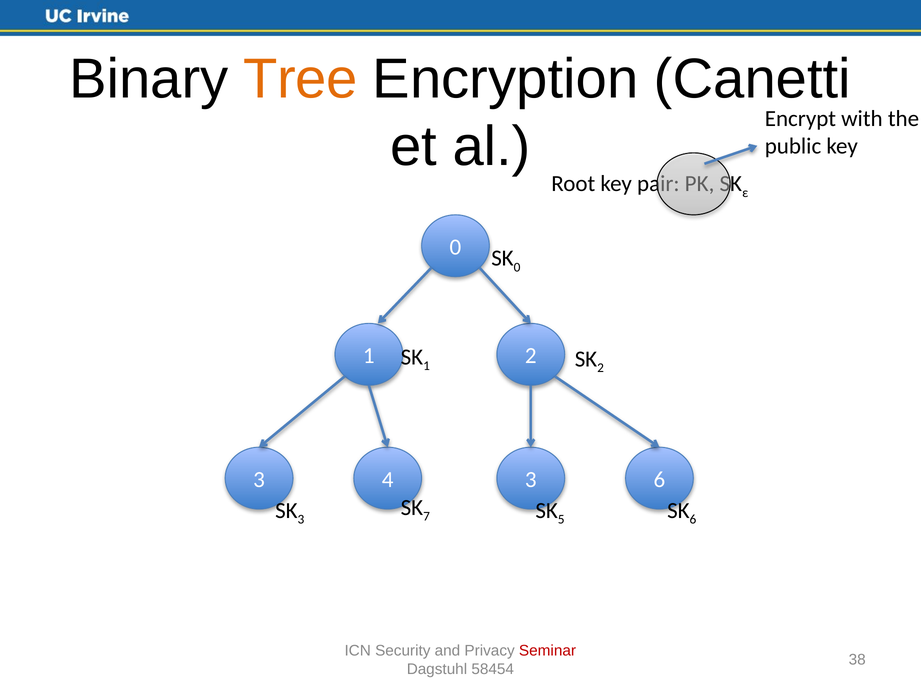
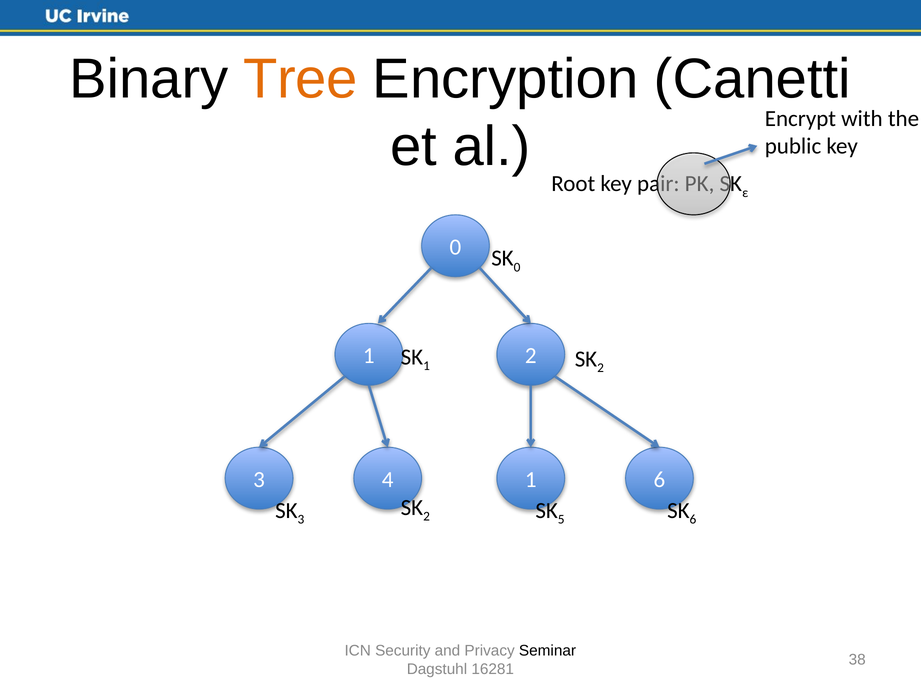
4 3: 3 -> 1
7 at (427, 516): 7 -> 2
Seminar colour: red -> black
58454: 58454 -> 16281
